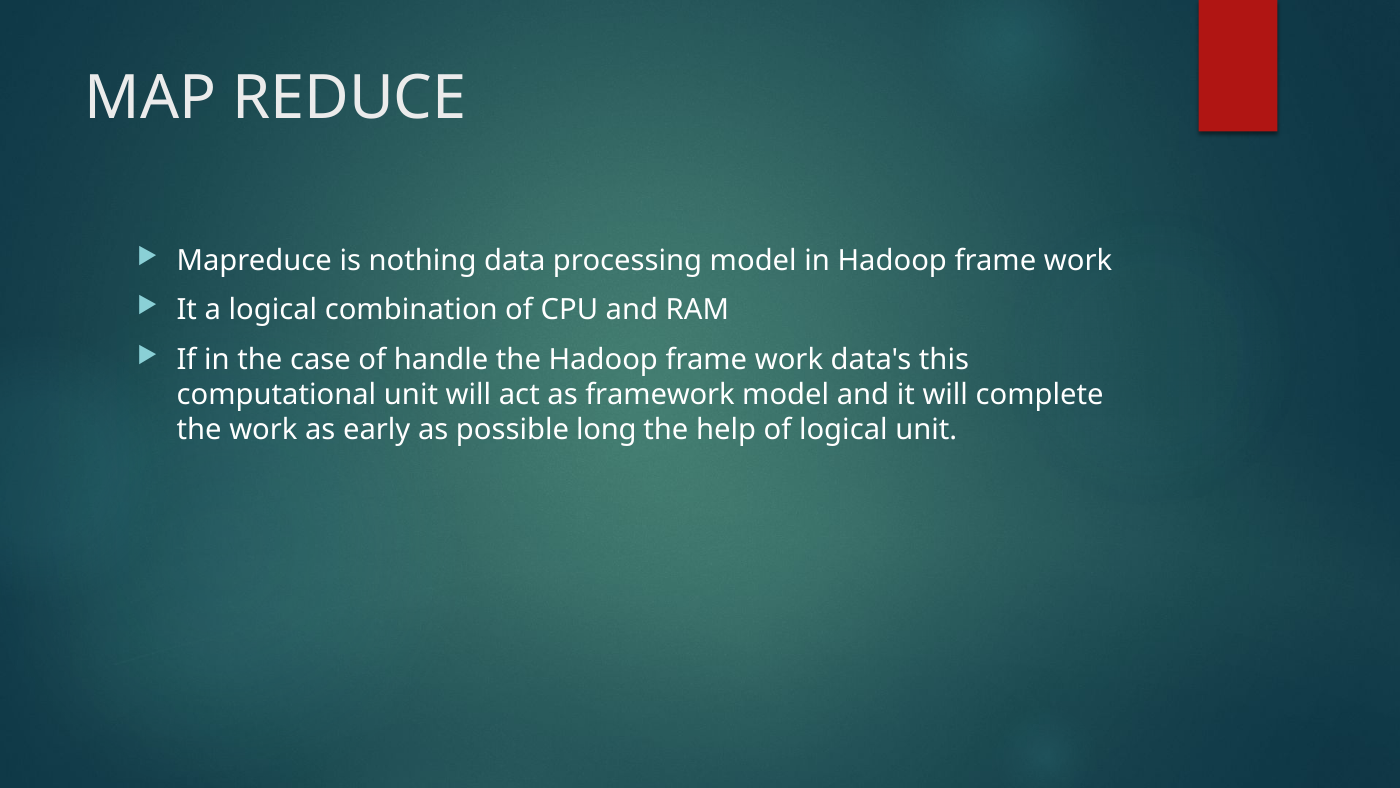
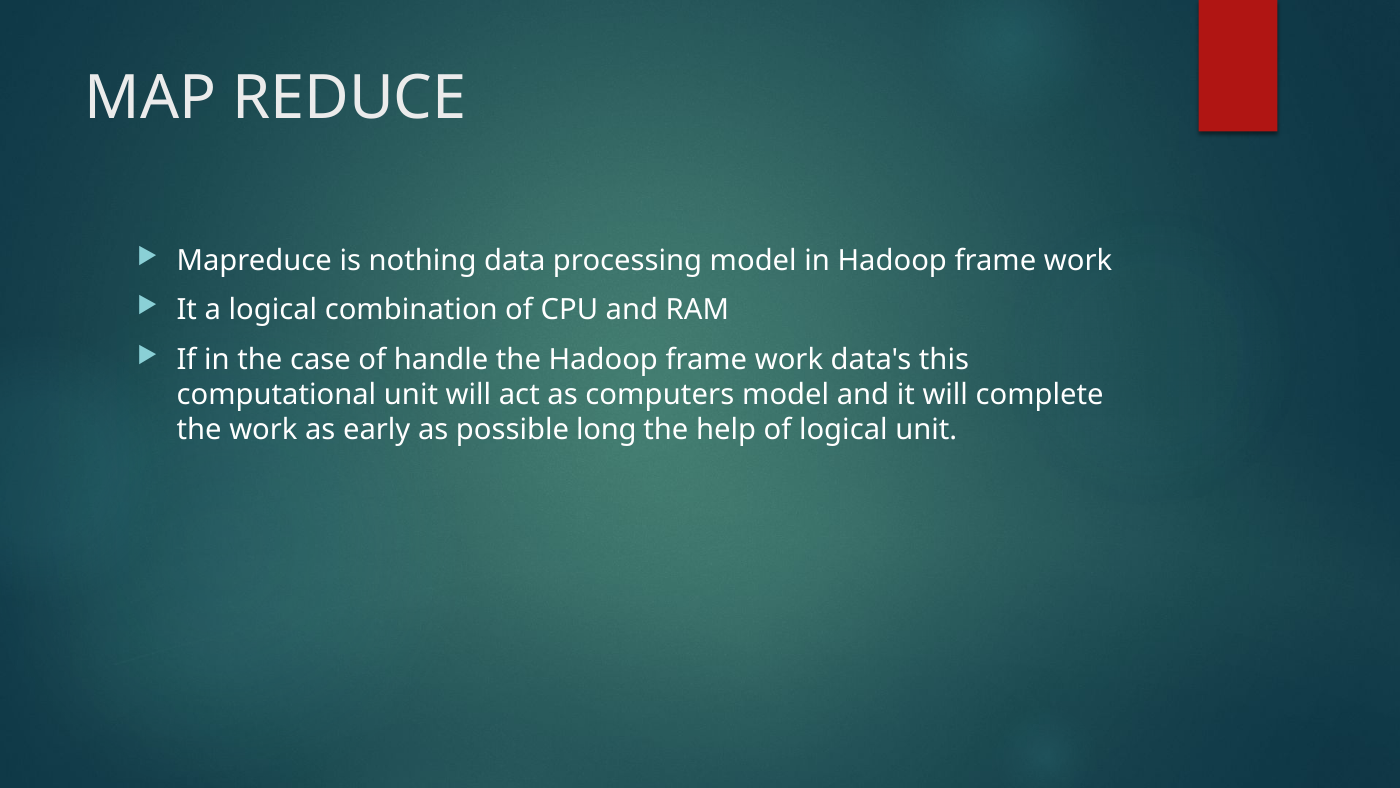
framework: framework -> computers
